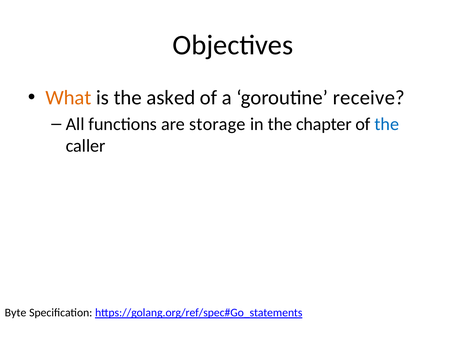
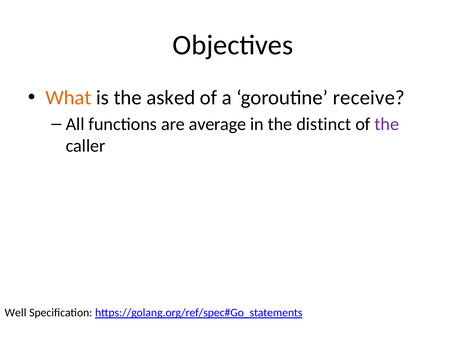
storage: storage -> average
chapter: chapter -> distinct
the at (387, 124) colour: blue -> purple
Byte: Byte -> Well
